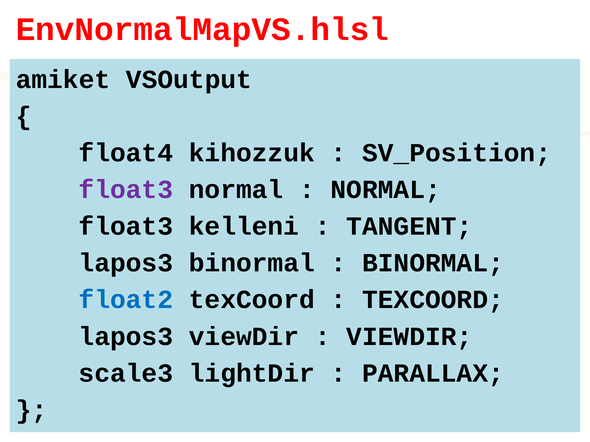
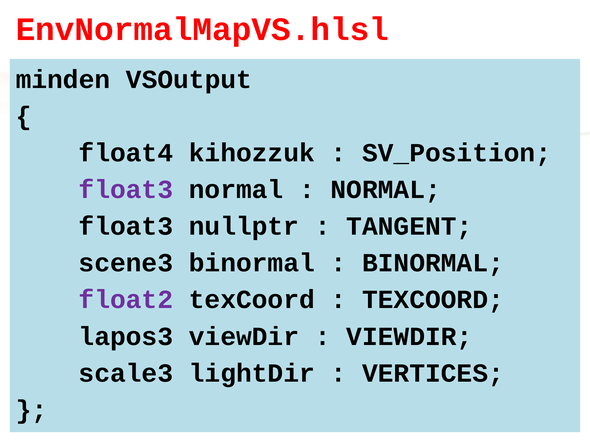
amiket: amiket -> minden
kelleni: kelleni -> nullptr
lapos3 at (126, 263): lapos3 -> scene3
float2 colour: blue -> purple
PARALLAX: PARALLAX -> VERTICES
